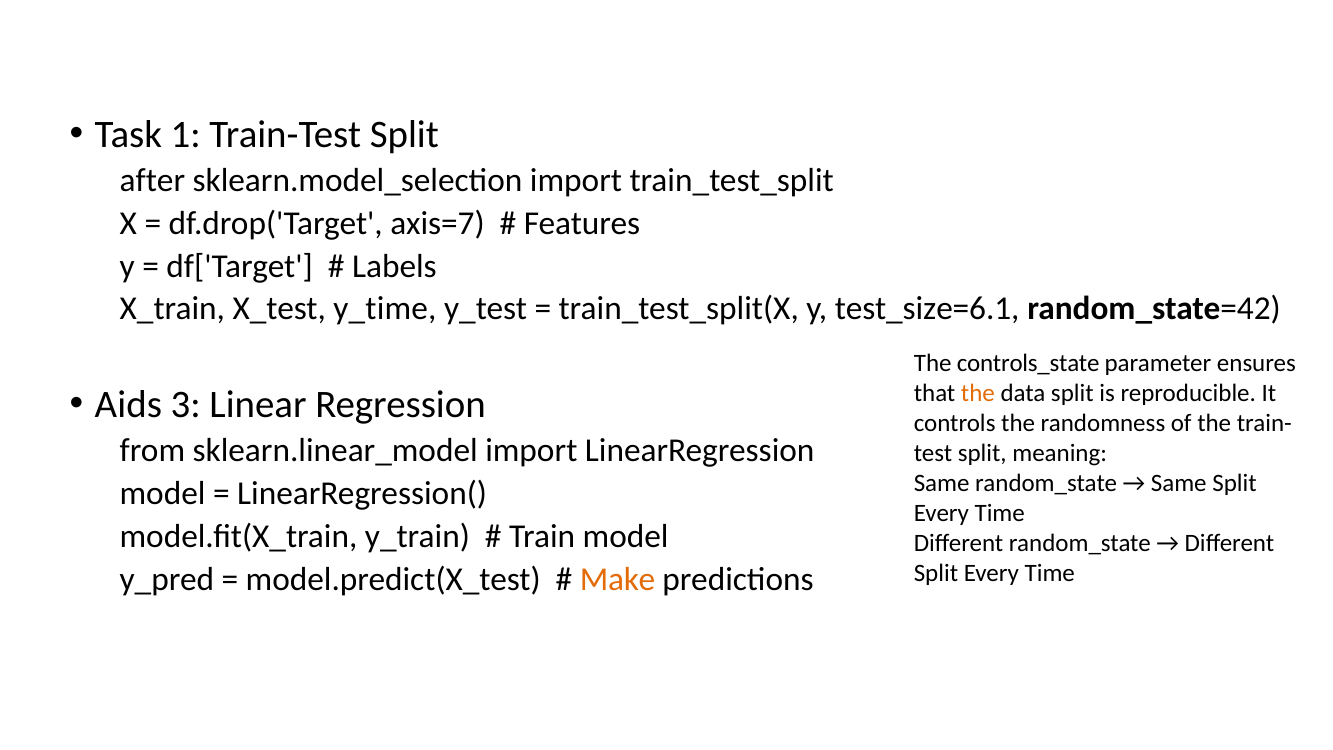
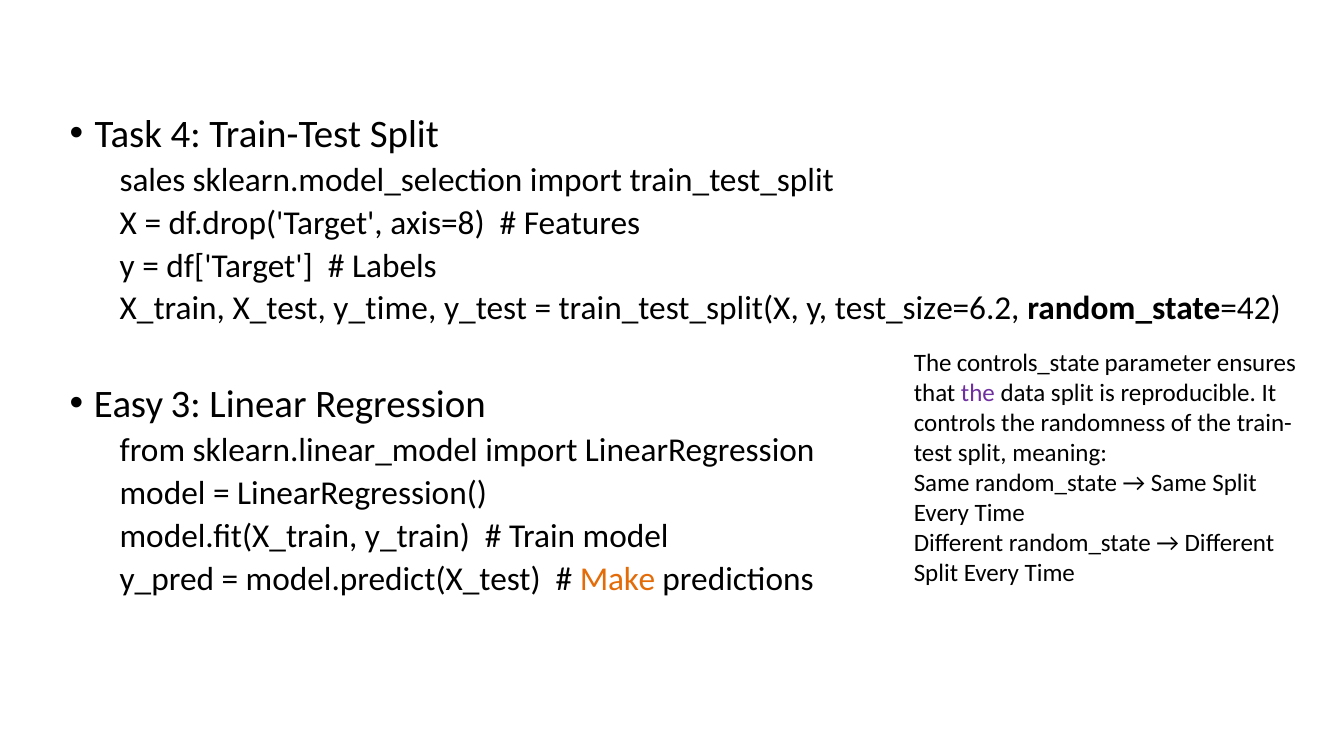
1: 1 -> 4
after: after -> sales
axis=7: axis=7 -> axis=8
test_size=6.1: test_size=6.1 -> test_size=6.2
the at (978, 394) colour: orange -> purple
Aids: Aids -> Easy
